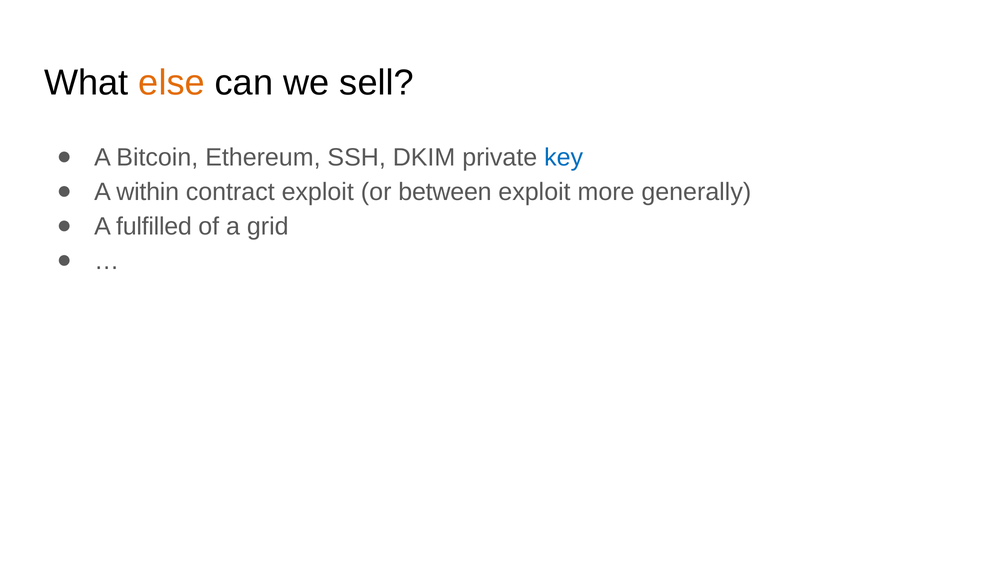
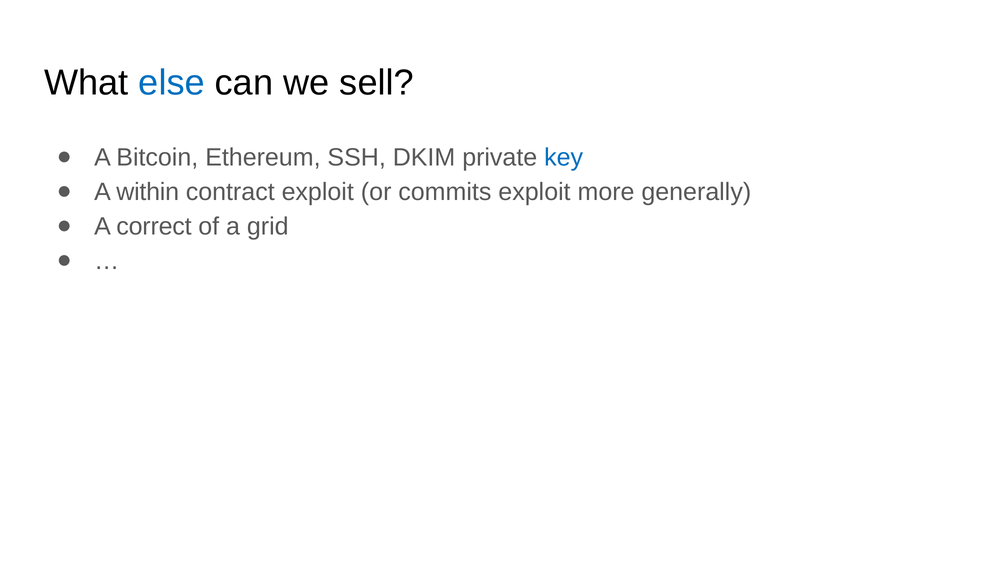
else colour: orange -> blue
between: between -> commits
fulfilled: fulfilled -> correct
